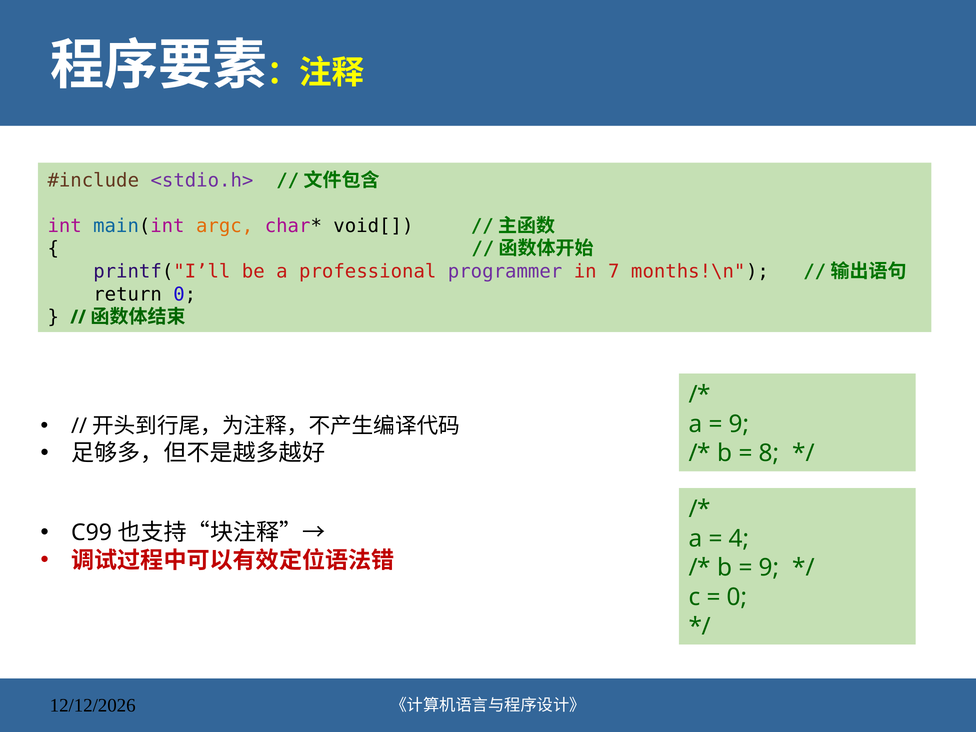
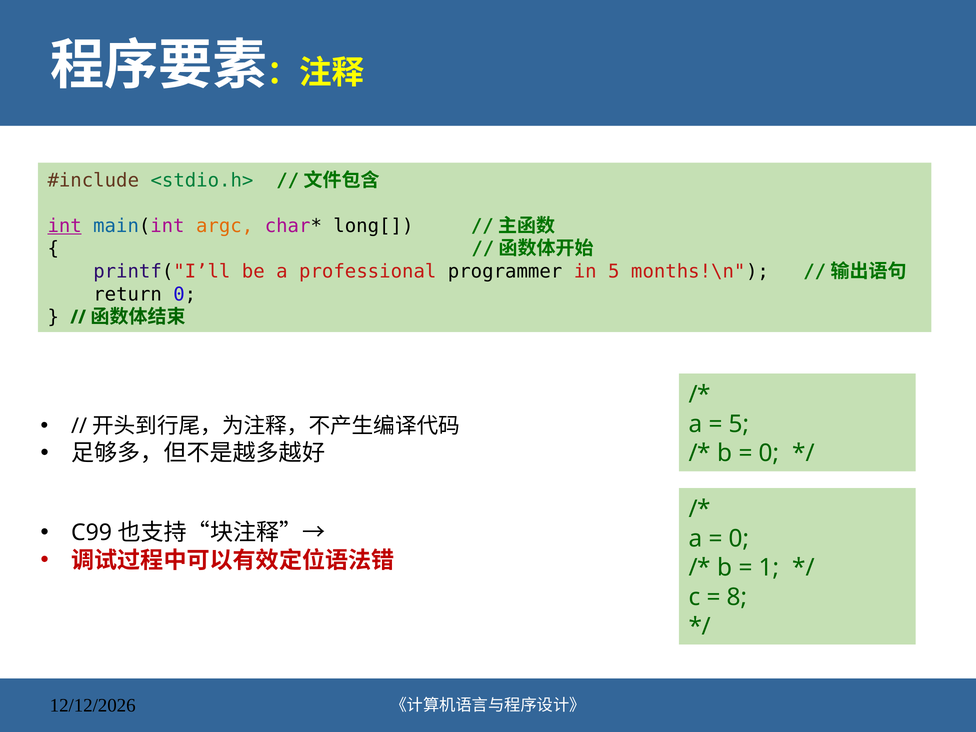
<stdio.h> colour: purple -> green
int underline: none -> present
void[: void[ -> long[
programmer colour: purple -> black
in 7: 7 -> 5
9 at (739, 424): 9 -> 5
8 at (769, 453): 8 -> 0
4 at (739, 539): 4 -> 0
9 at (769, 568): 9 -> 1
0 at (737, 597): 0 -> 8
